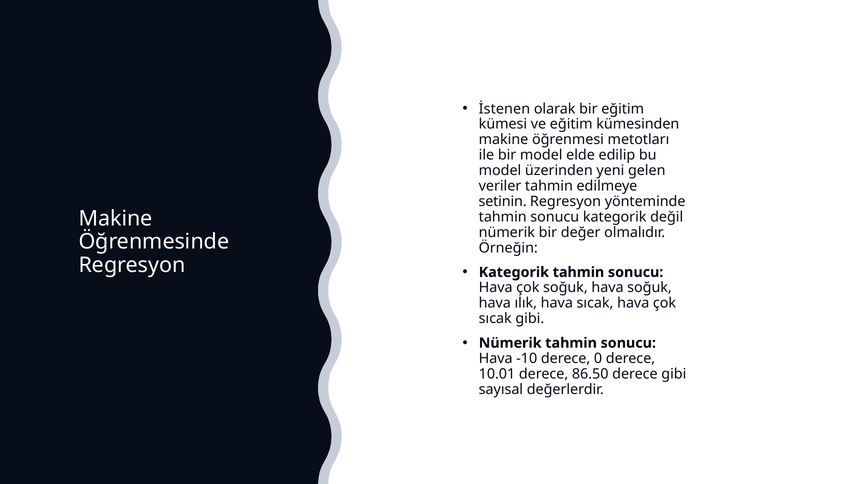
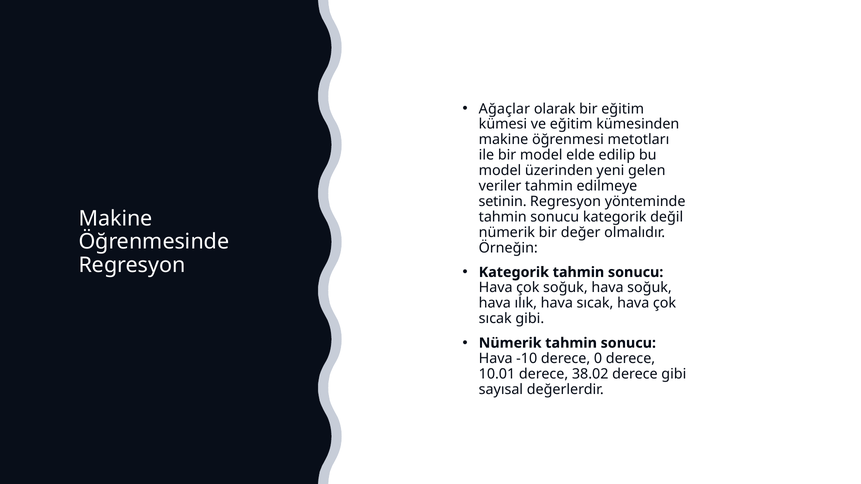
İstenen: İstenen -> Ağaçlar
86.50: 86.50 -> 38.02
